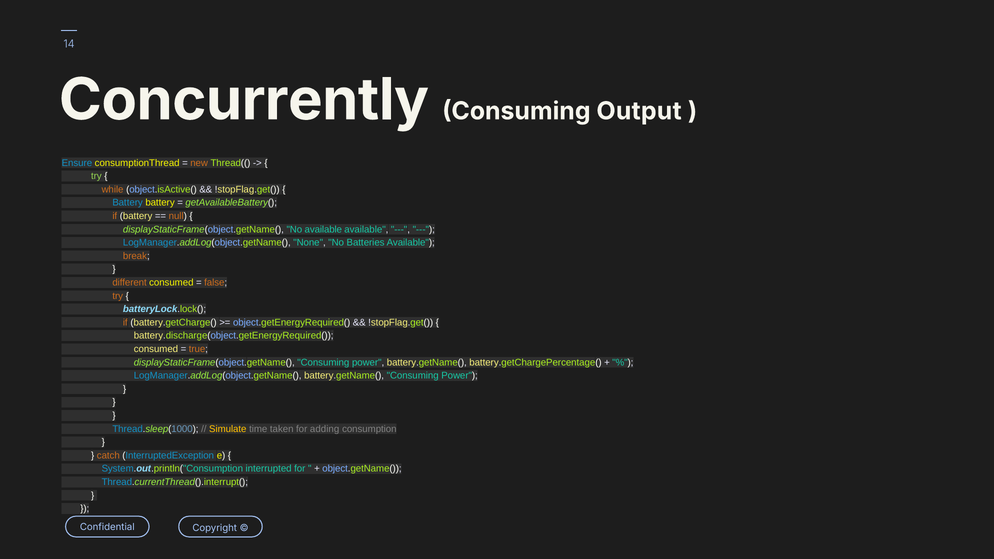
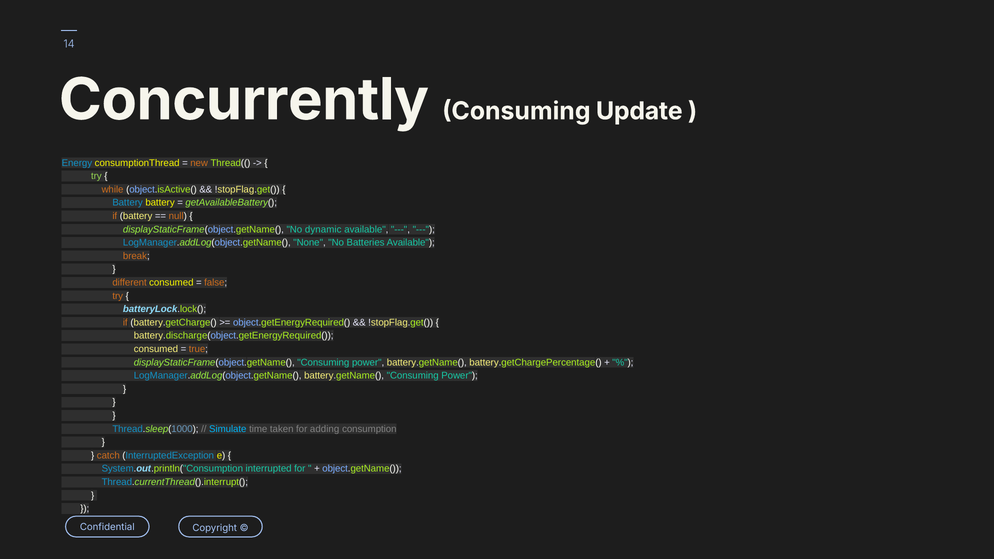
Output: Output -> Update
Ensure: Ensure -> Energy
No available: available -> dynamic
Simulate colour: yellow -> light blue
